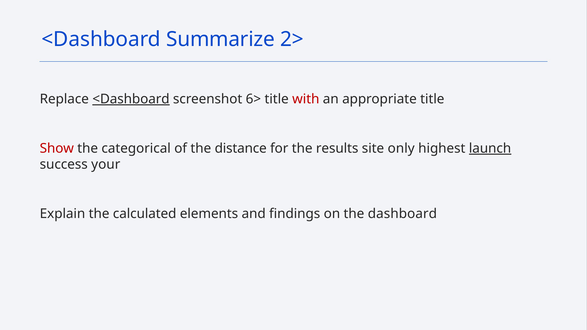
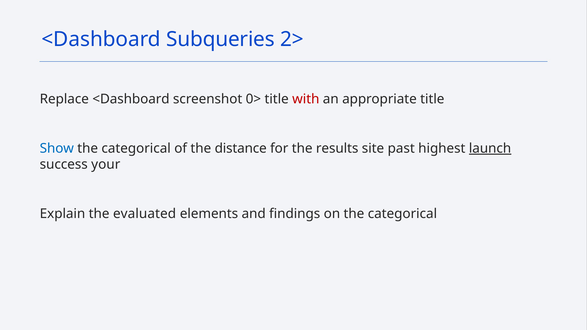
Summarize: Summarize -> Subqueries
<Dashboard at (131, 99) underline: present -> none
6>: 6> -> 0>
Show colour: red -> blue
only: only -> past
calculated: calculated -> evaluated
on the dashboard: dashboard -> categorical
